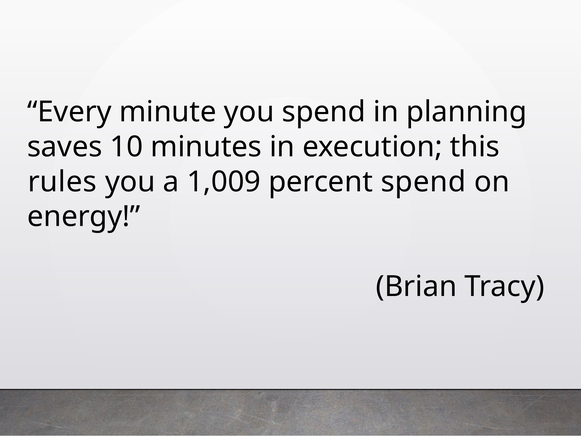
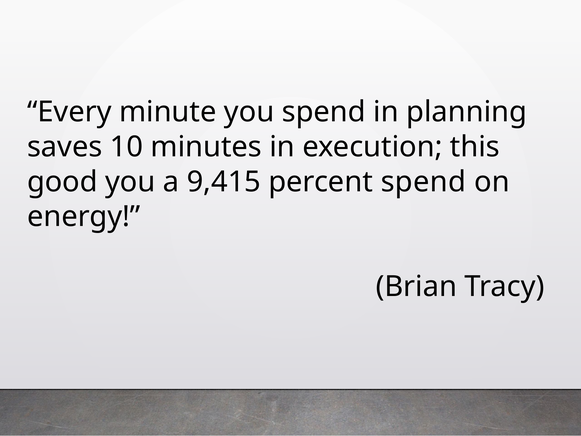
rules: rules -> good
1,009: 1,009 -> 9,415
